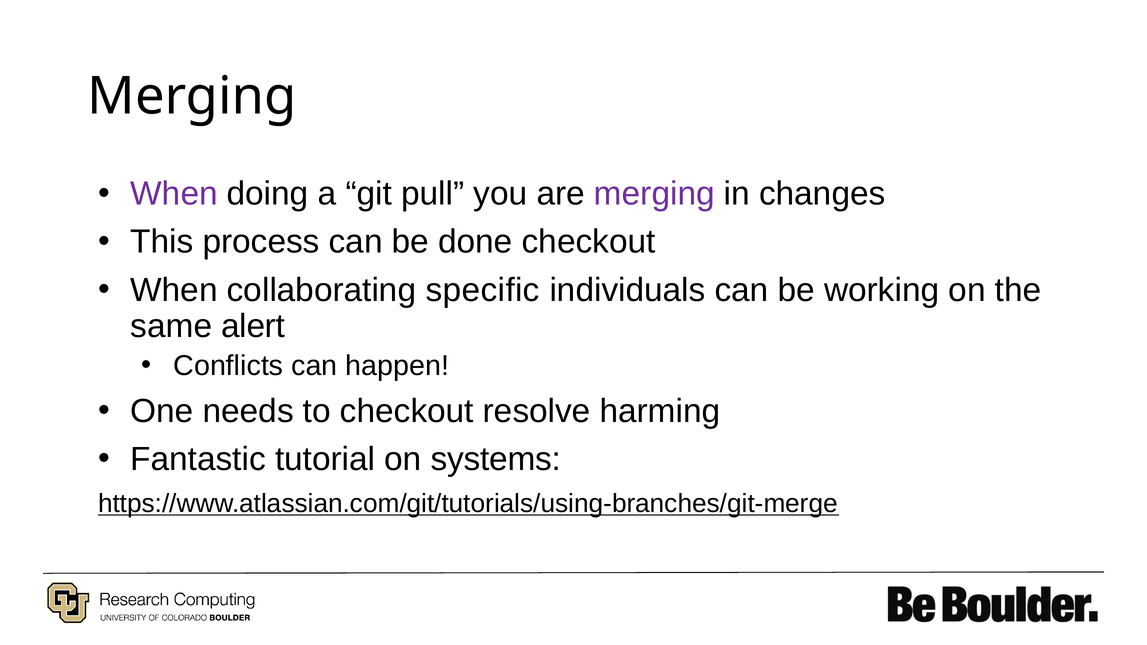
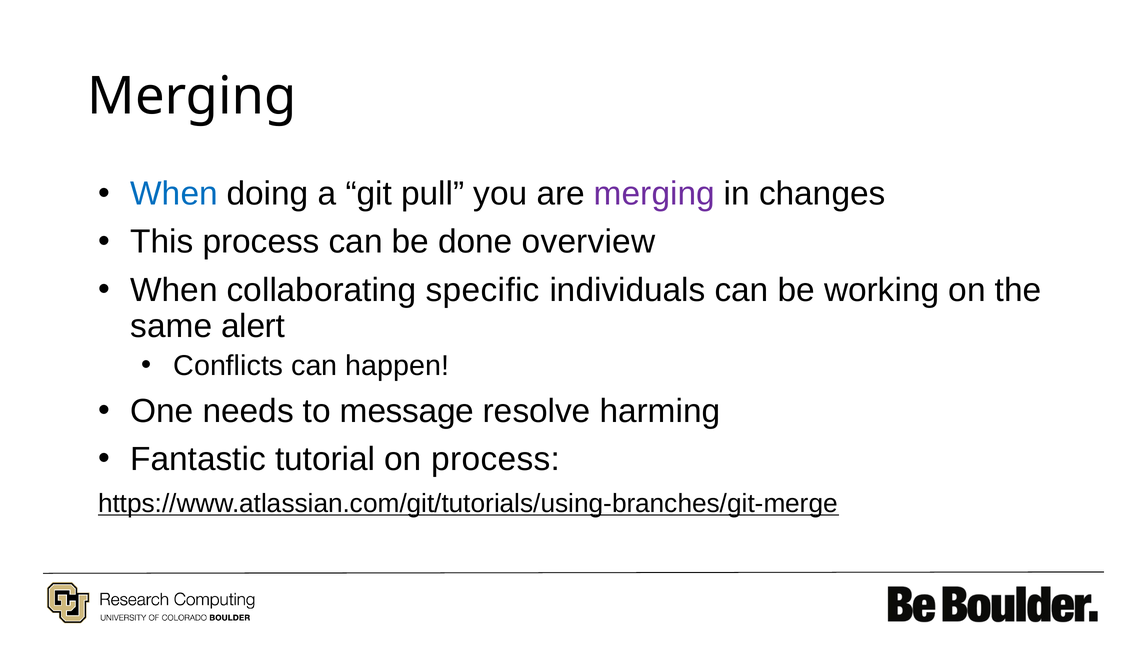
When at (174, 194) colour: purple -> blue
done checkout: checkout -> overview
to checkout: checkout -> message
on systems: systems -> process
